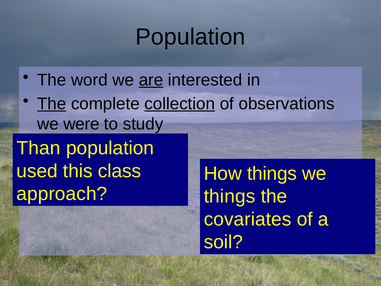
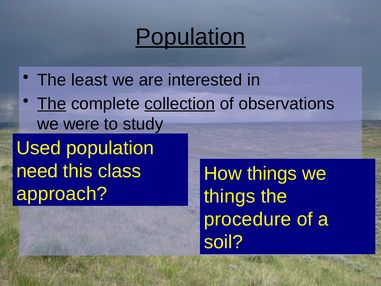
Population at (190, 37) underline: none -> present
word: word -> least
are underline: present -> none
Than: Than -> Used
used: used -> need
covariates: covariates -> procedure
